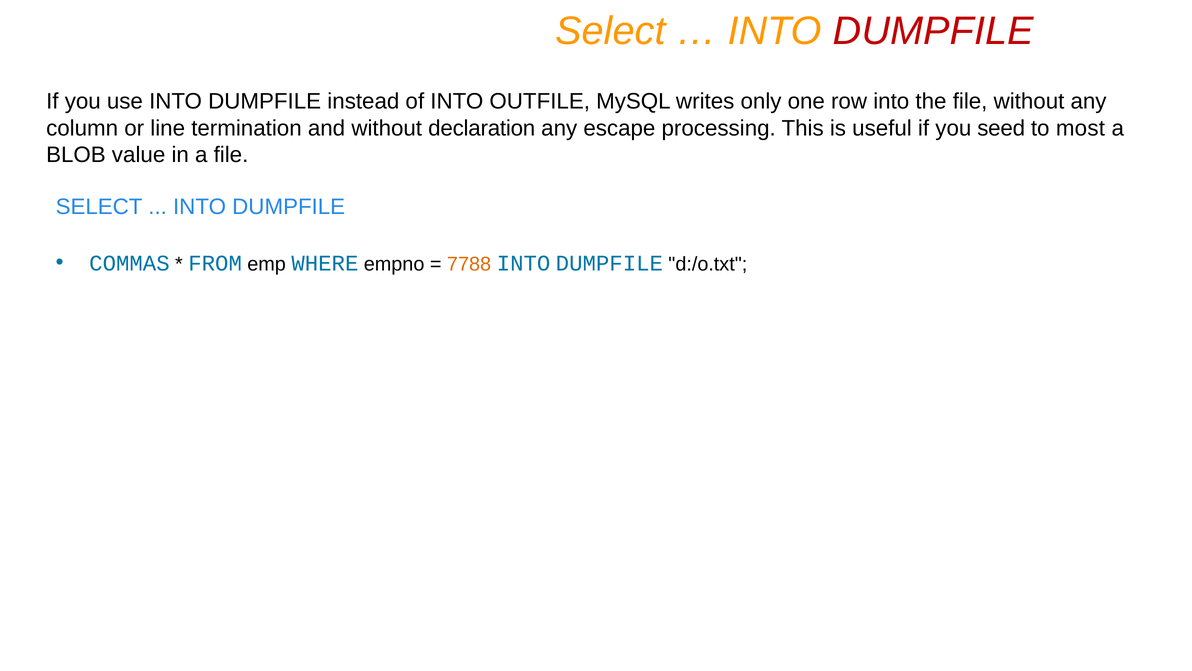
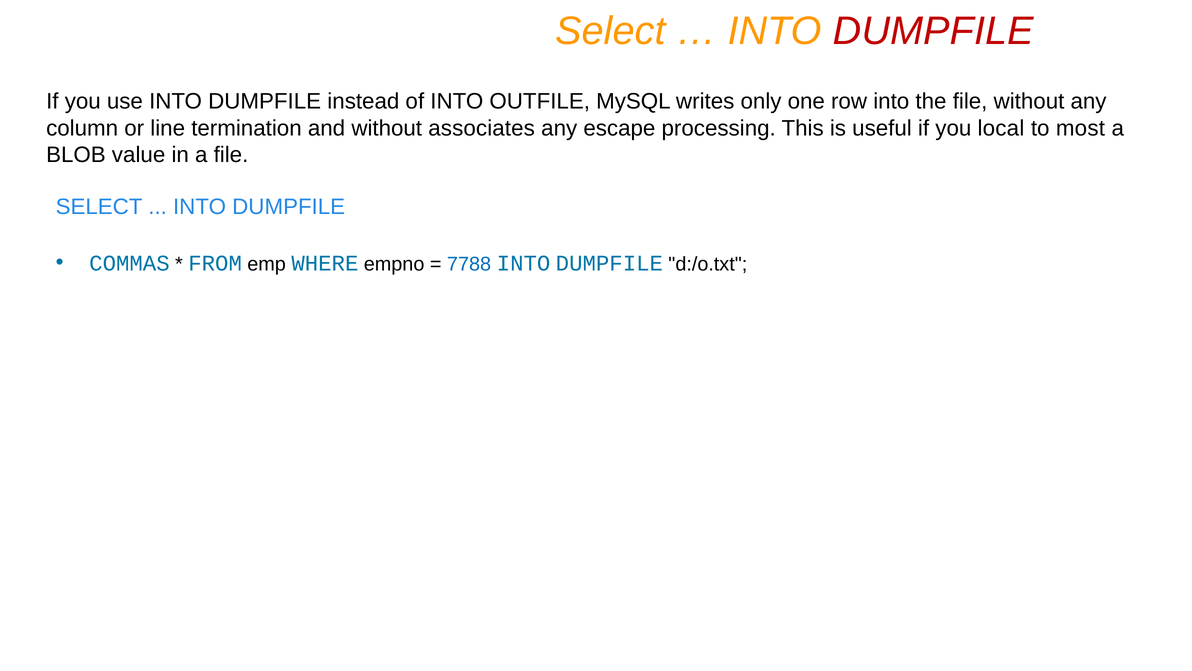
declaration: declaration -> associates
seed: seed -> local
7788 colour: orange -> blue
